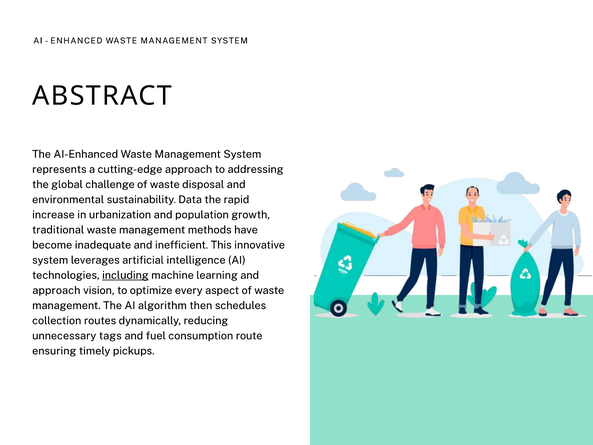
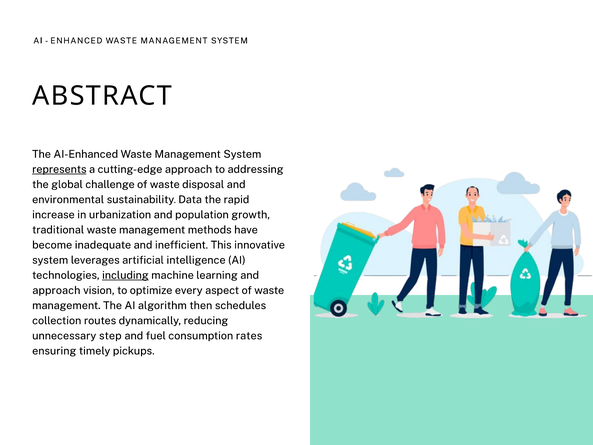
represents underline: none -> present
tags: tags -> step
route: route -> rates
